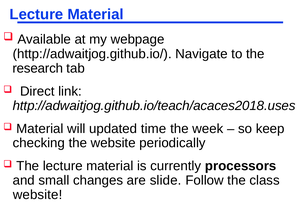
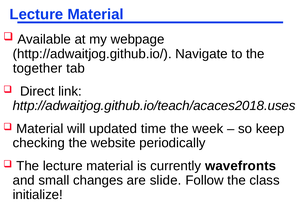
research: research -> together
processors: processors -> wavefronts
website at (38, 194): website -> initialize
